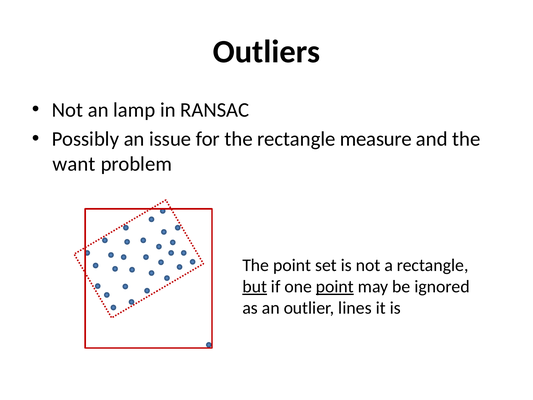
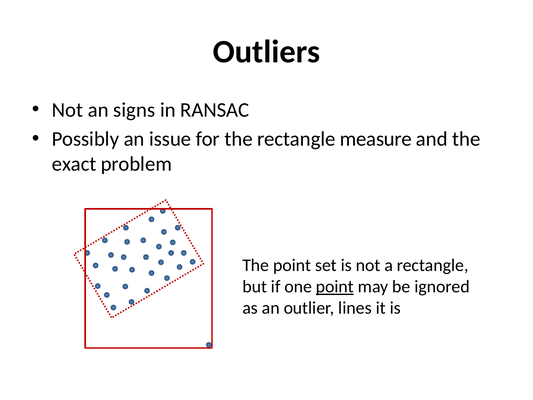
lamp: lamp -> signs
want: want -> exact
but underline: present -> none
